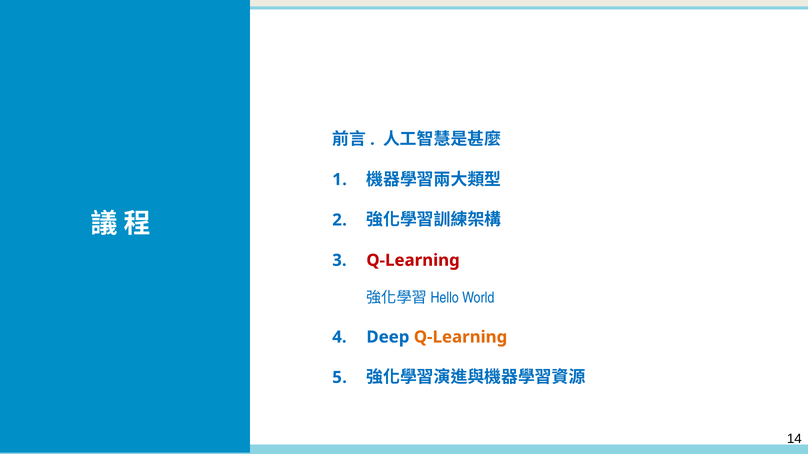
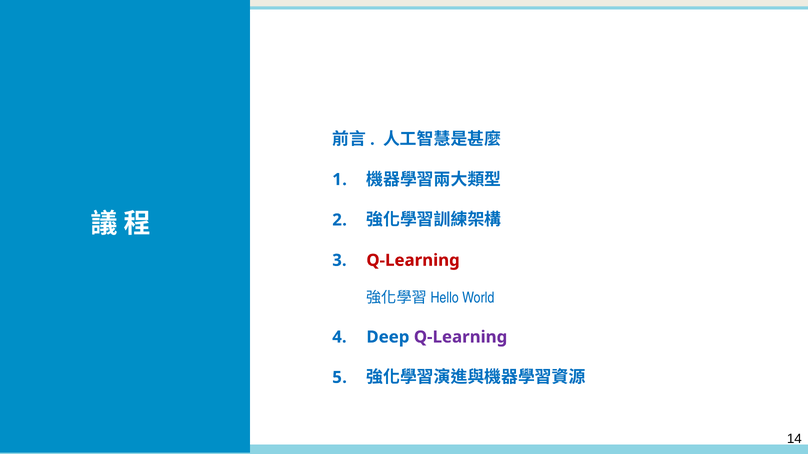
Q-Learning at (461, 337) colour: orange -> purple
